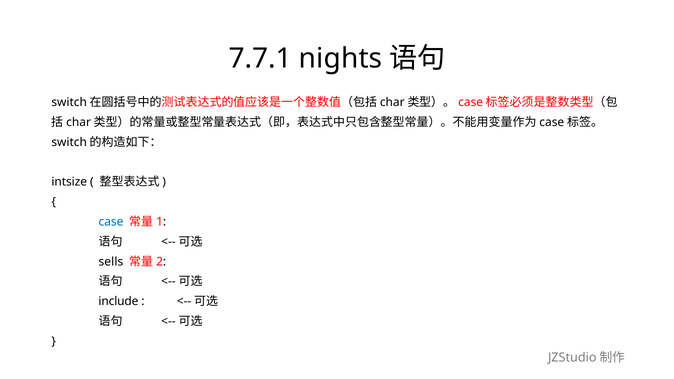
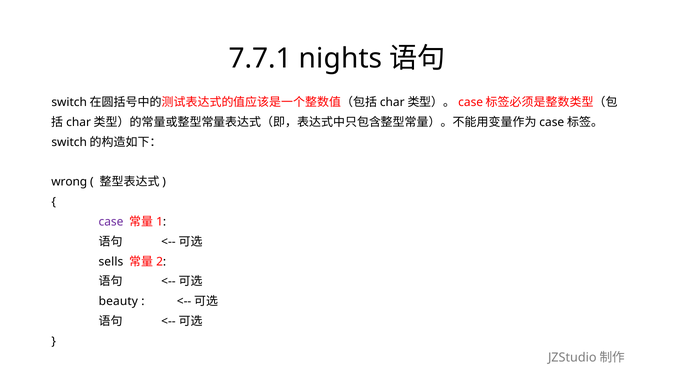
intsize: intsize -> wrong
case colour: blue -> purple
include: include -> beauty
